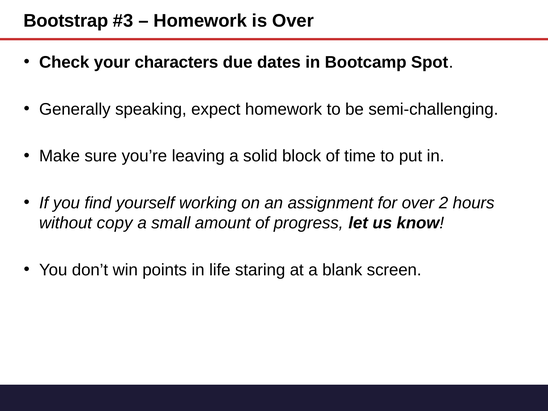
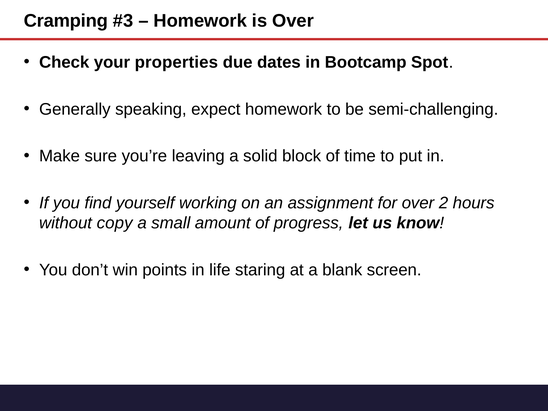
Bootstrap: Bootstrap -> Cramping
characters: characters -> properties
